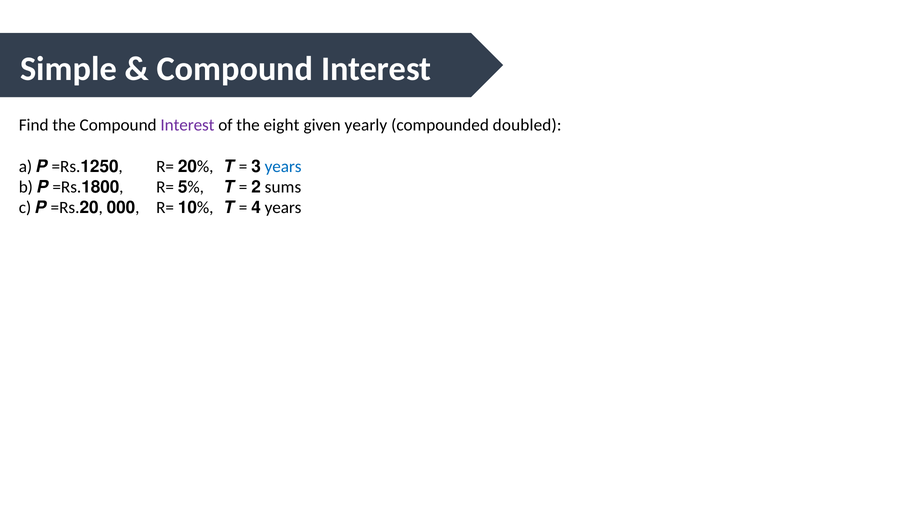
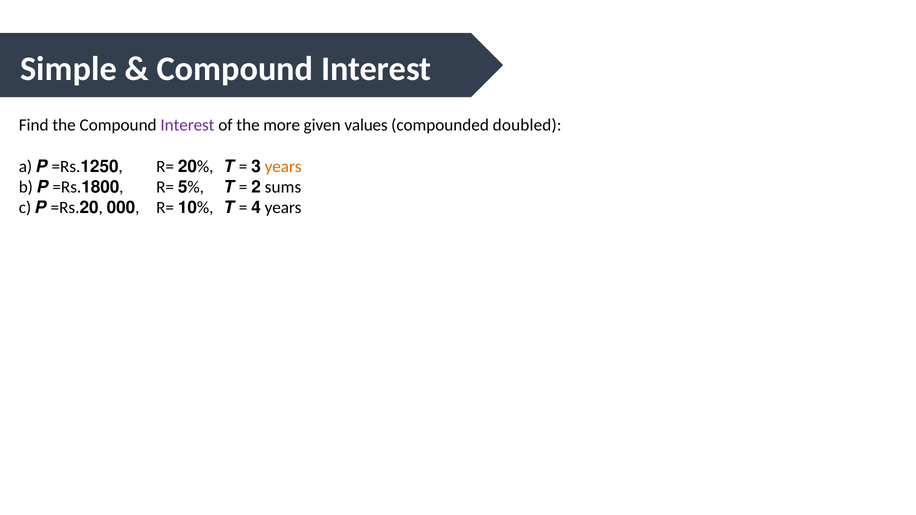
eight: eight -> more
yearly: yearly -> values
years at (283, 166) colour: blue -> orange
